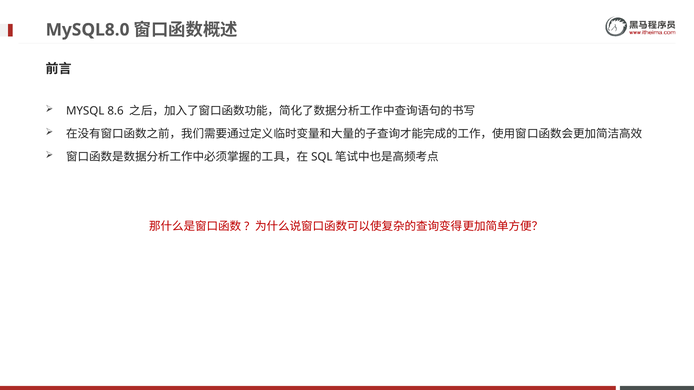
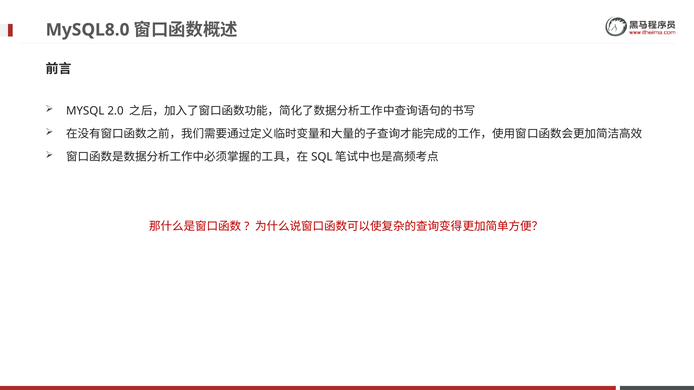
8.6: 8.6 -> 2.0
